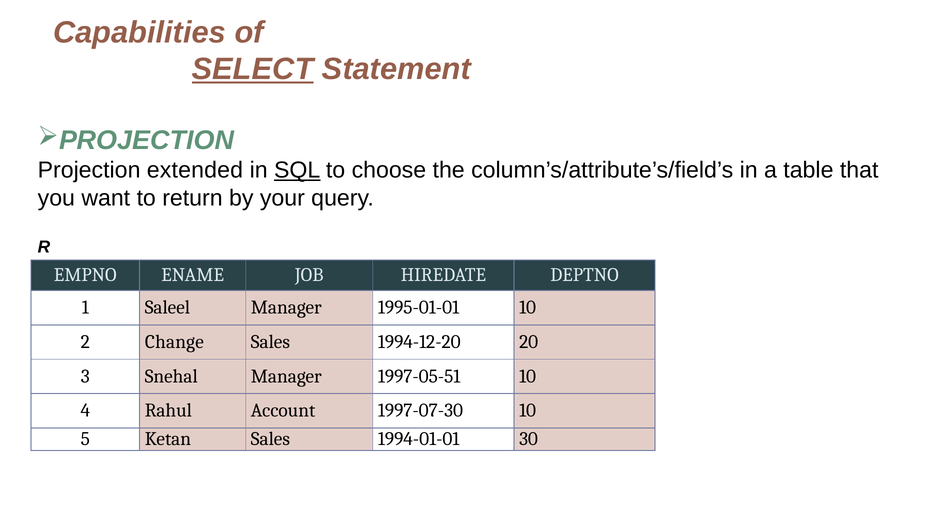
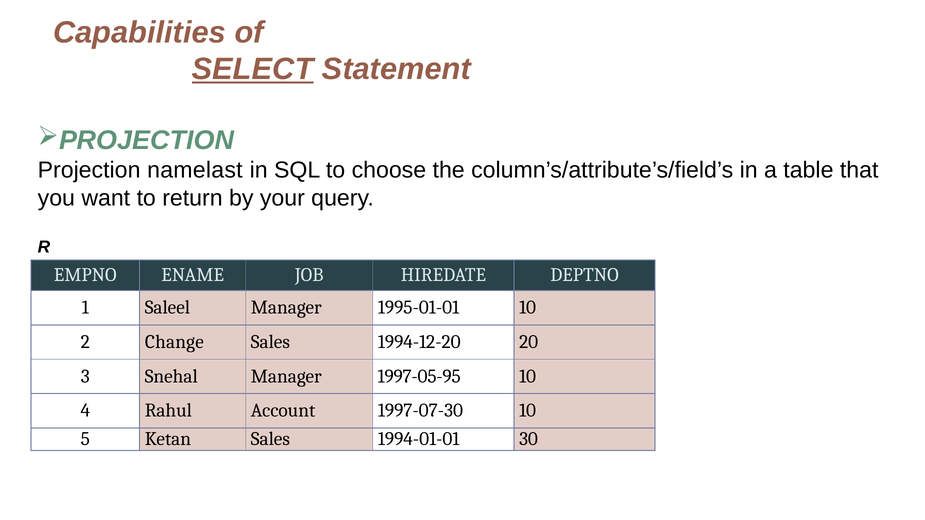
extended: extended -> namelast
SQL underline: present -> none
1997-05-51: 1997-05-51 -> 1997-05-95
